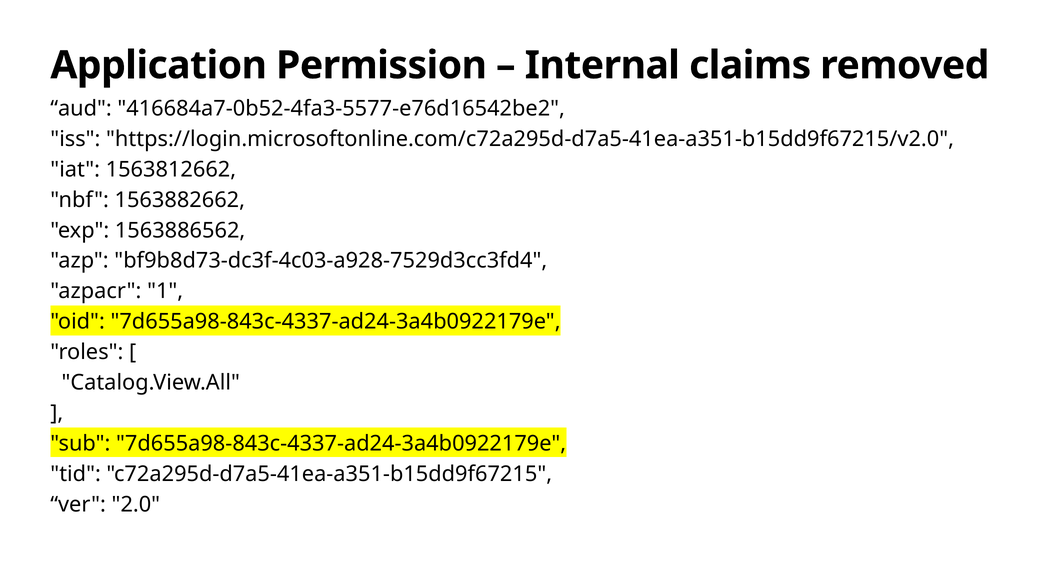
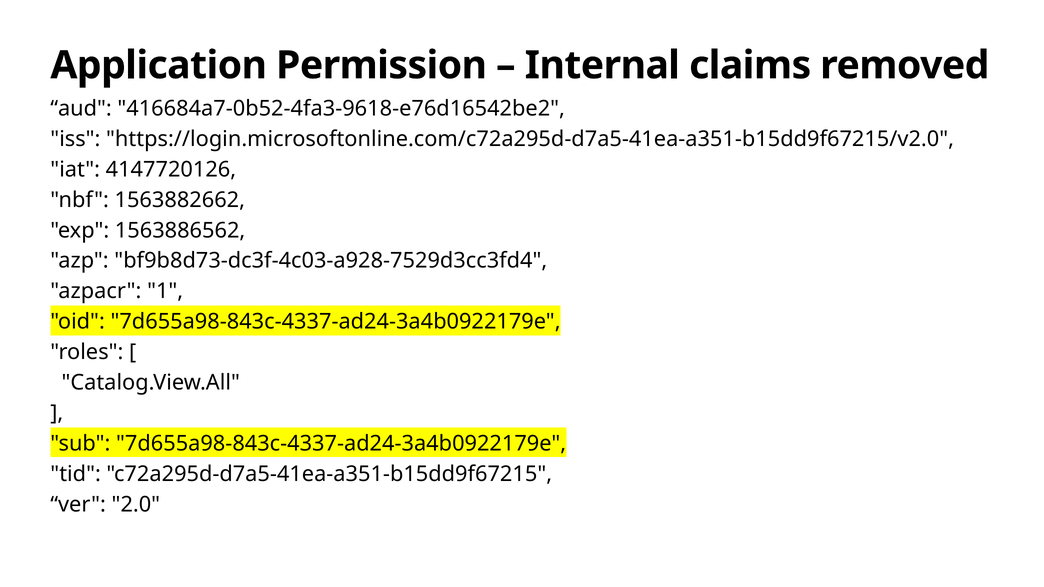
416684a7-0b52-4fa3-5577-e76d16542be2: 416684a7-0b52-4fa3-5577-e76d16542be2 -> 416684a7-0b52-4fa3-9618-e76d16542be2
1563812662: 1563812662 -> 4147720126
